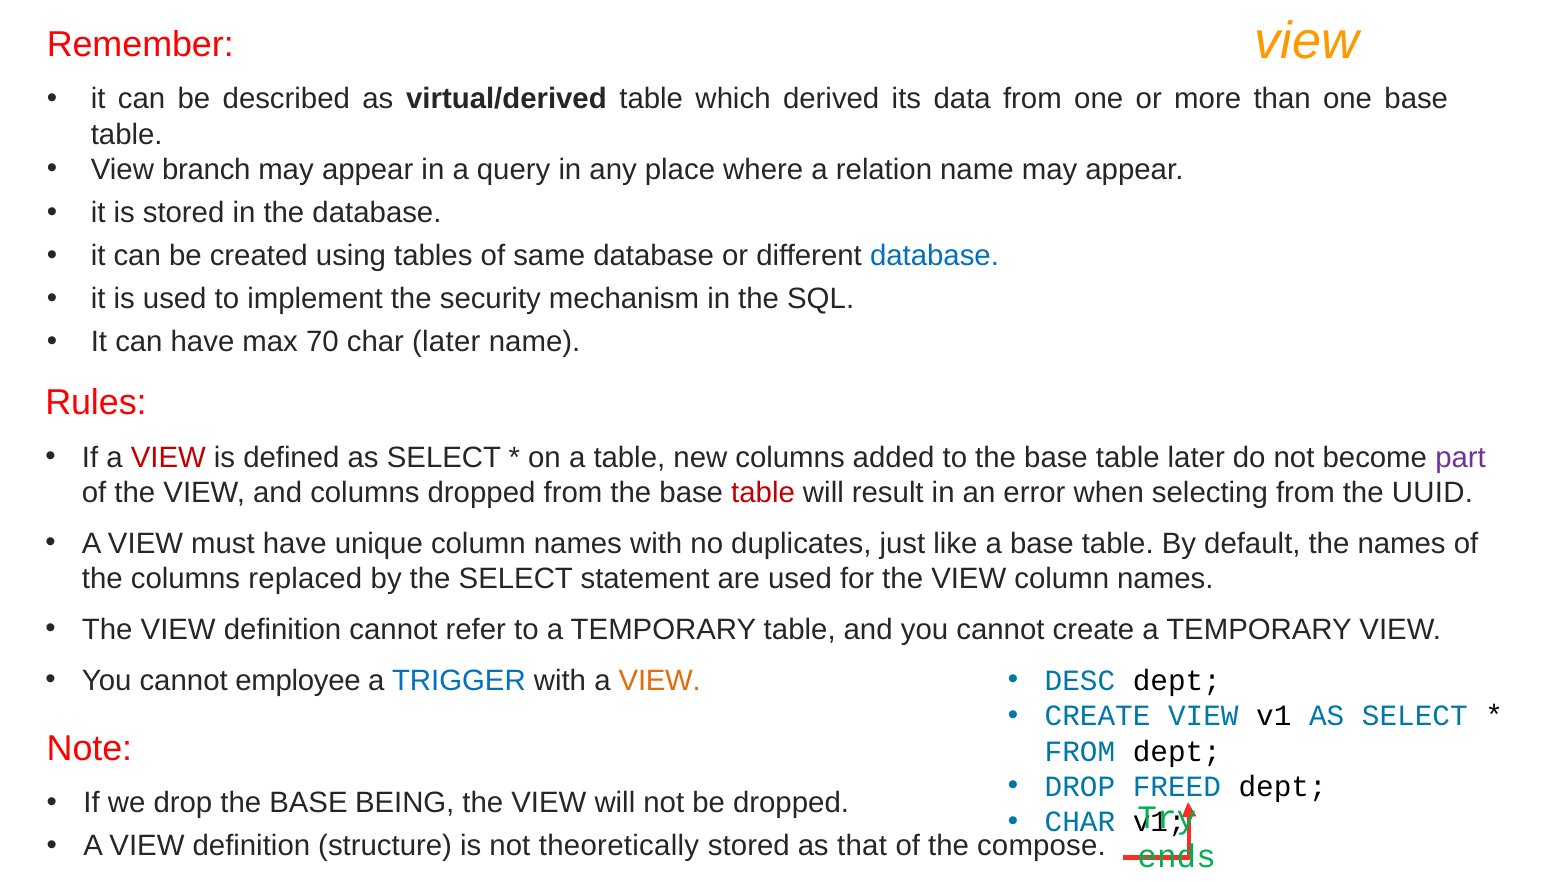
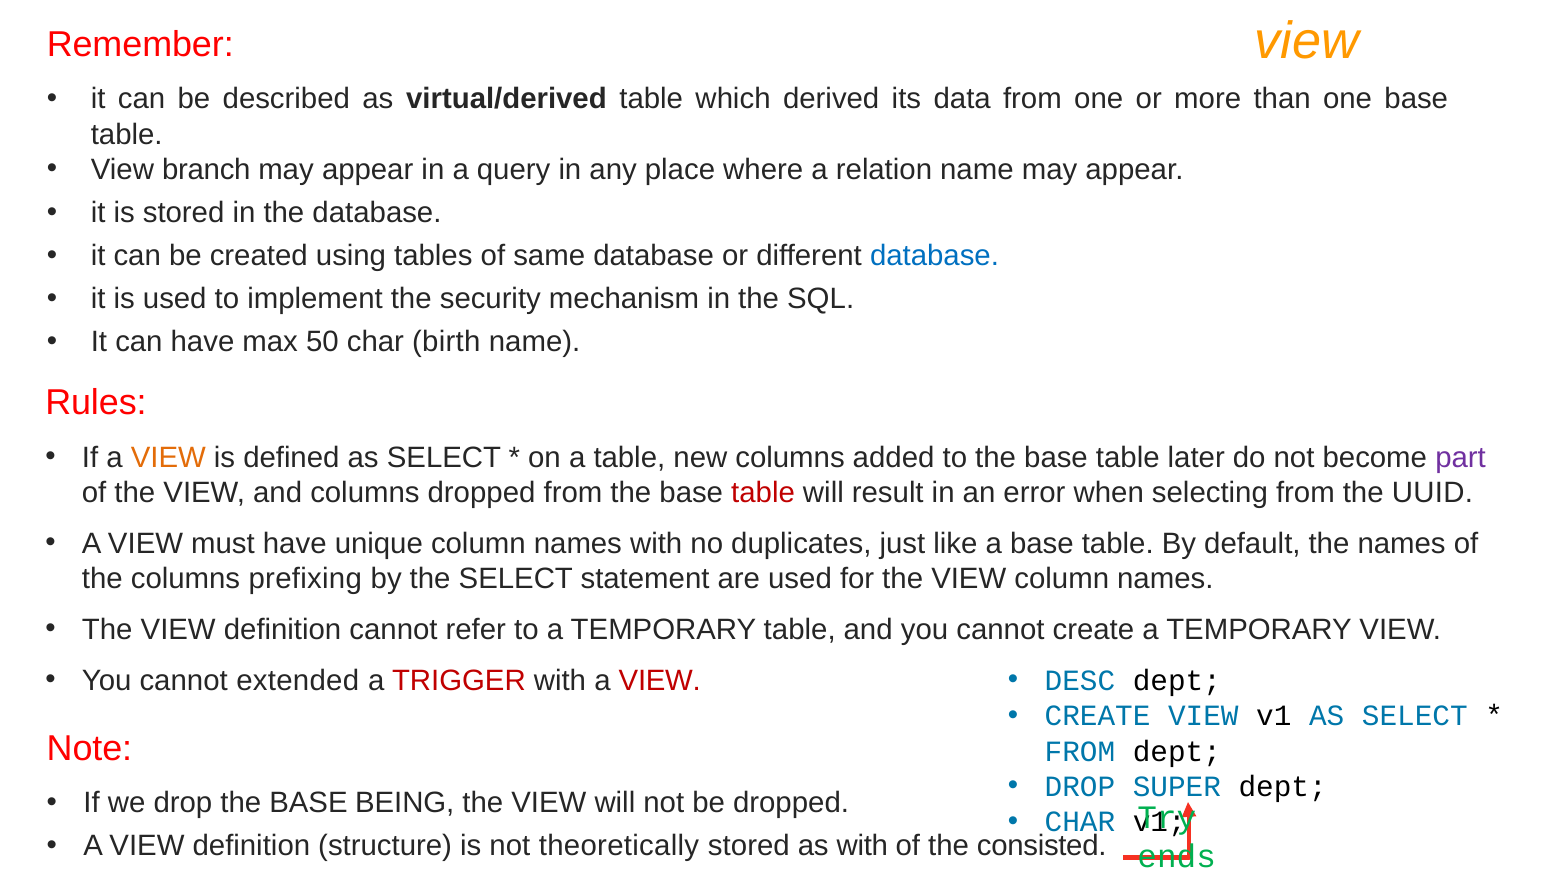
70: 70 -> 50
char later: later -> birth
VIEW at (168, 457) colour: red -> orange
replaced: replaced -> prefixing
employee: employee -> extended
TRIGGER colour: blue -> red
VIEW at (660, 680) colour: orange -> red
FREED: FREED -> SUPER
as that: that -> with
compose: compose -> consisted
